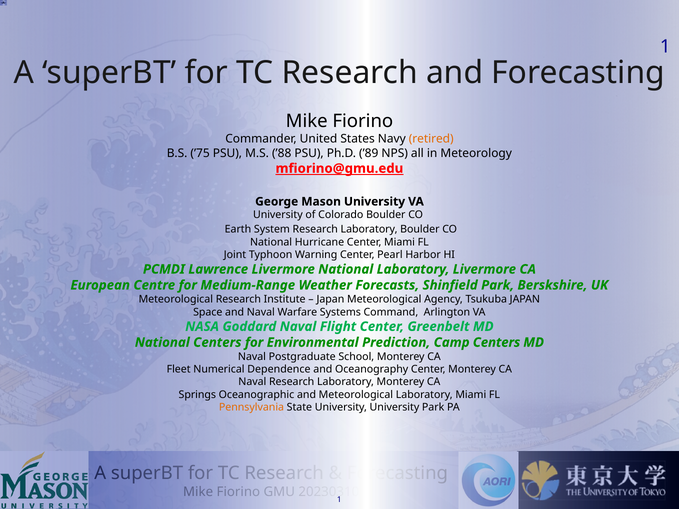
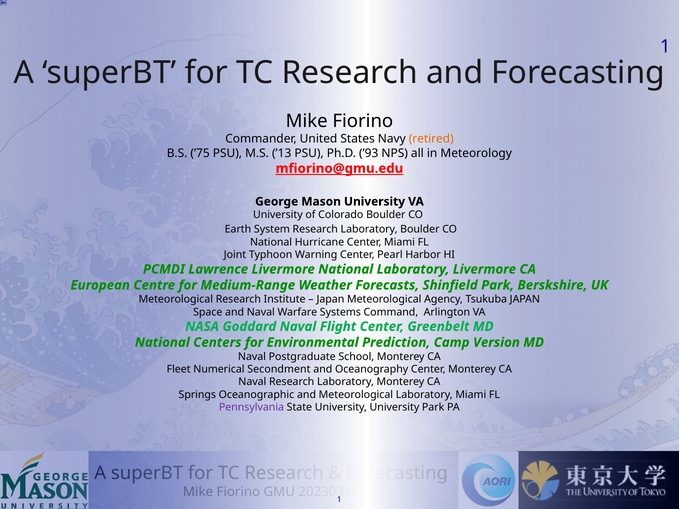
’88: ’88 -> ’13
’89: ’89 -> ’93
Camp Centers: Centers -> Version
Dependence: Dependence -> Secondment
Pennsylvania at (251, 408) colour: orange -> purple
